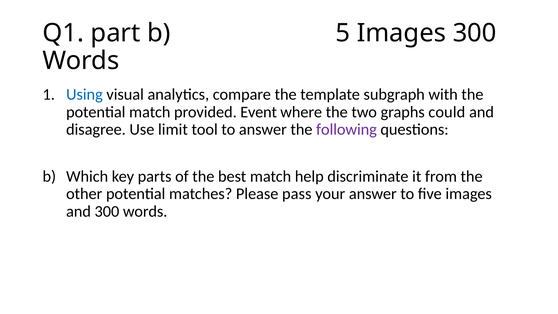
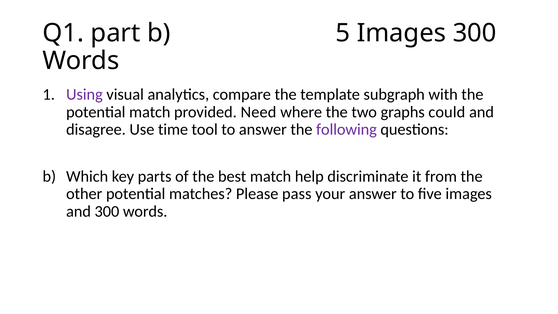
Using colour: blue -> purple
Event: Event -> Need
limit: limit -> time
